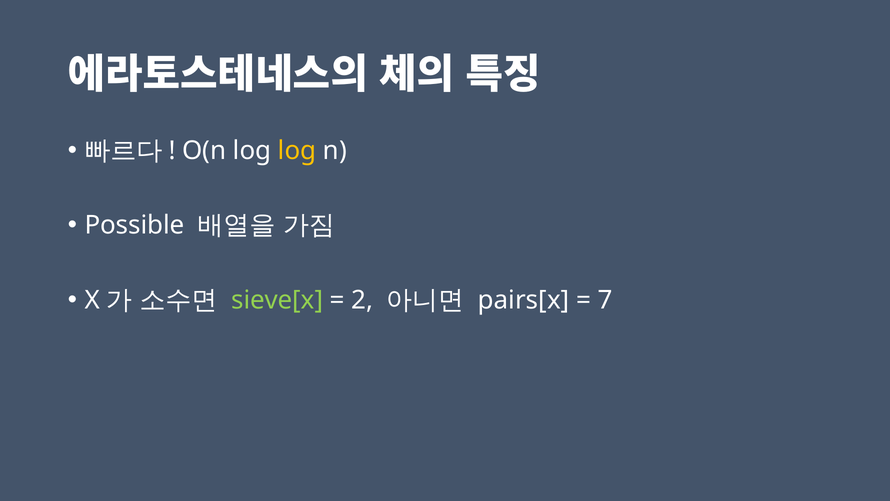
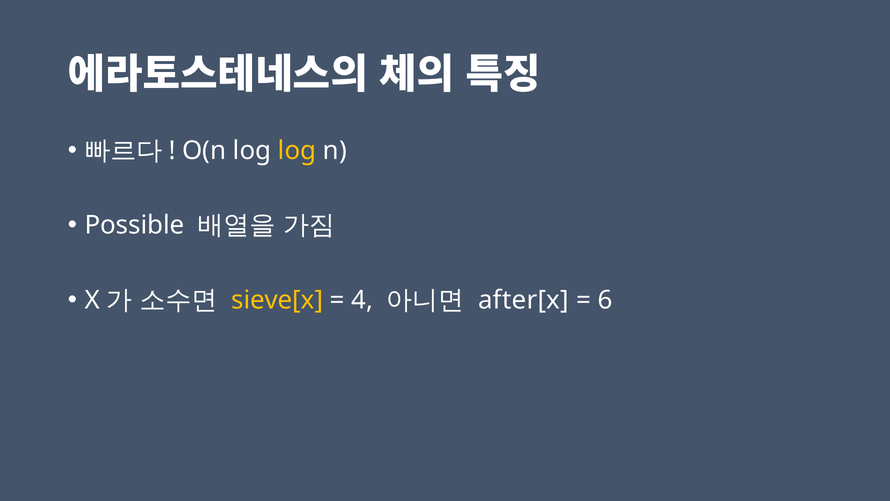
sieve[x colour: light green -> yellow
2: 2 -> 4
pairs[x: pairs[x -> after[x
7: 7 -> 6
